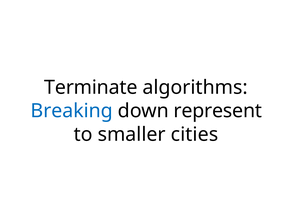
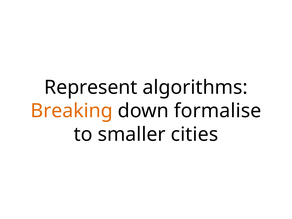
Terminate: Terminate -> Represent
Breaking colour: blue -> orange
represent: represent -> formalise
